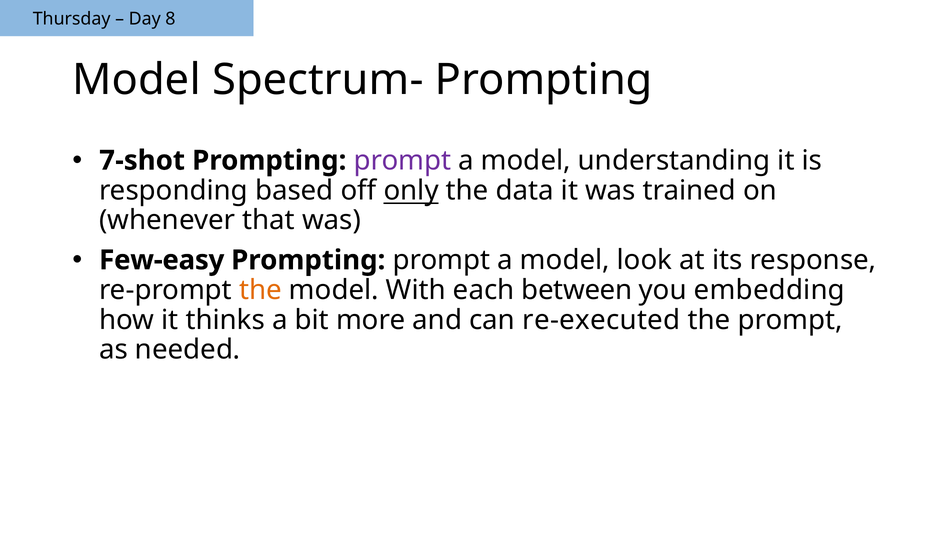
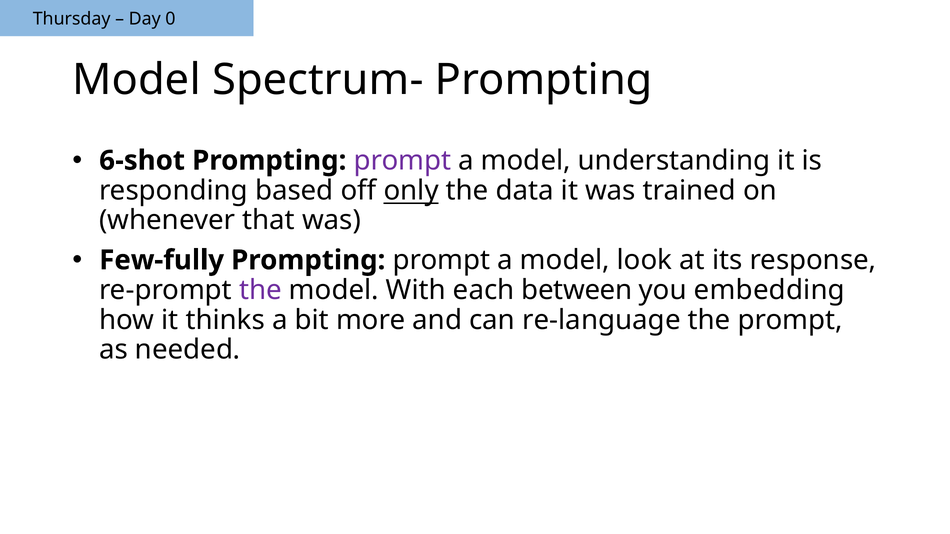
8: 8 -> 0
7-shot: 7-shot -> 6-shot
Few-easy: Few-easy -> Few-fully
the at (260, 290) colour: orange -> purple
re-executed: re-executed -> re-language
